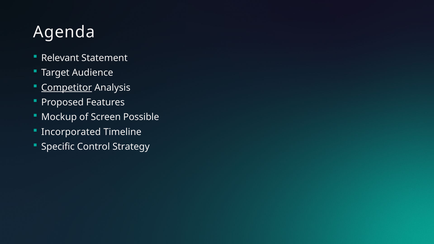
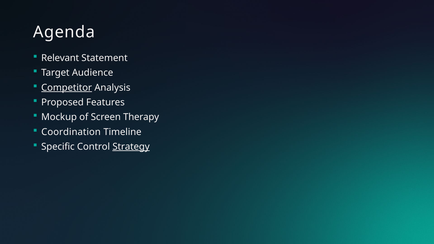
Possible: Possible -> Therapy
Incorporated: Incorporated -> Coordination
Strategy underline: none -> present
